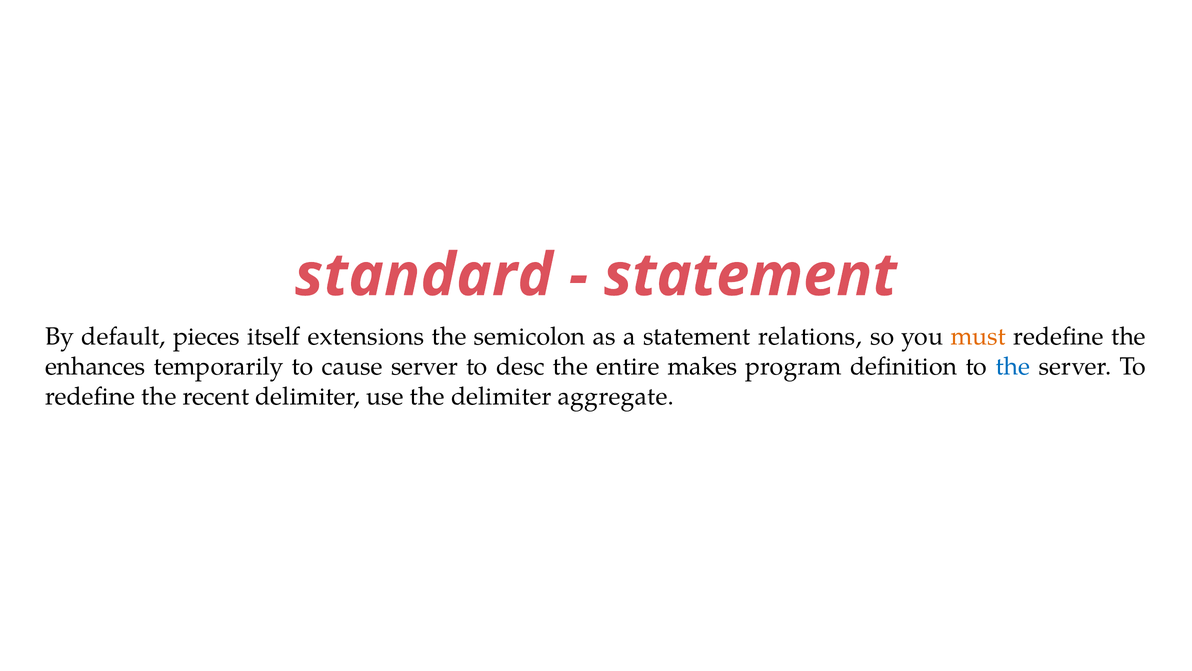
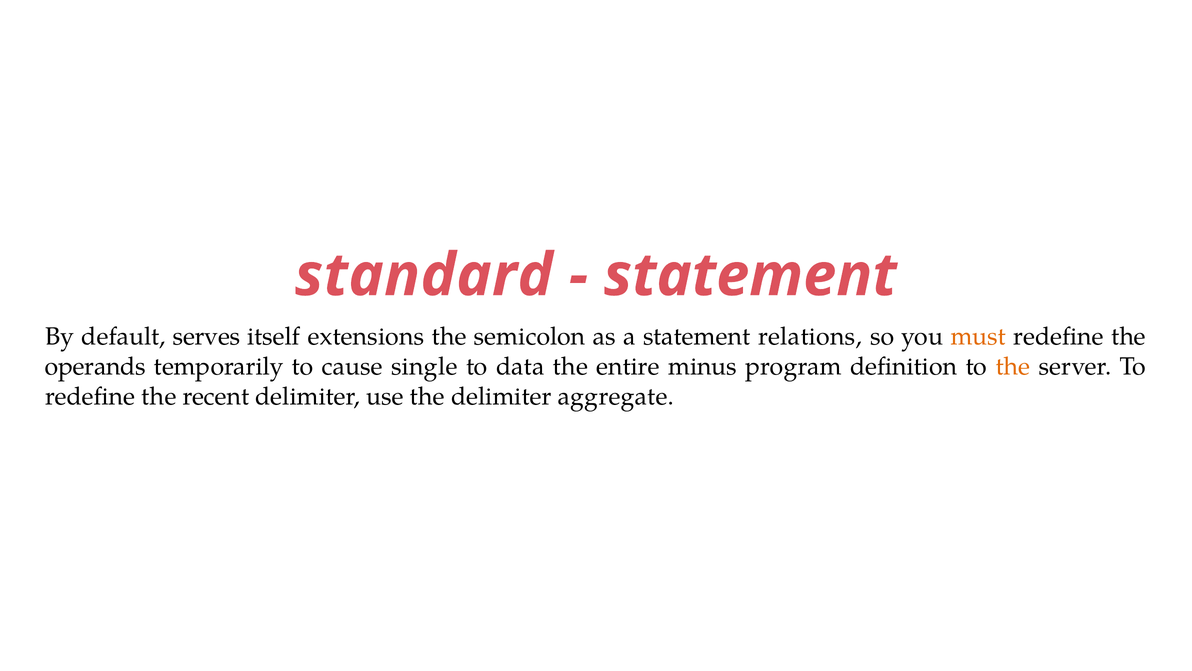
pieces: pieces -> serves
enhances: enhances -> operands
cause server: server -> single
desc: desc -> data
makes: makes -> minus
the at (1013, 366) colour: blue -> orange
